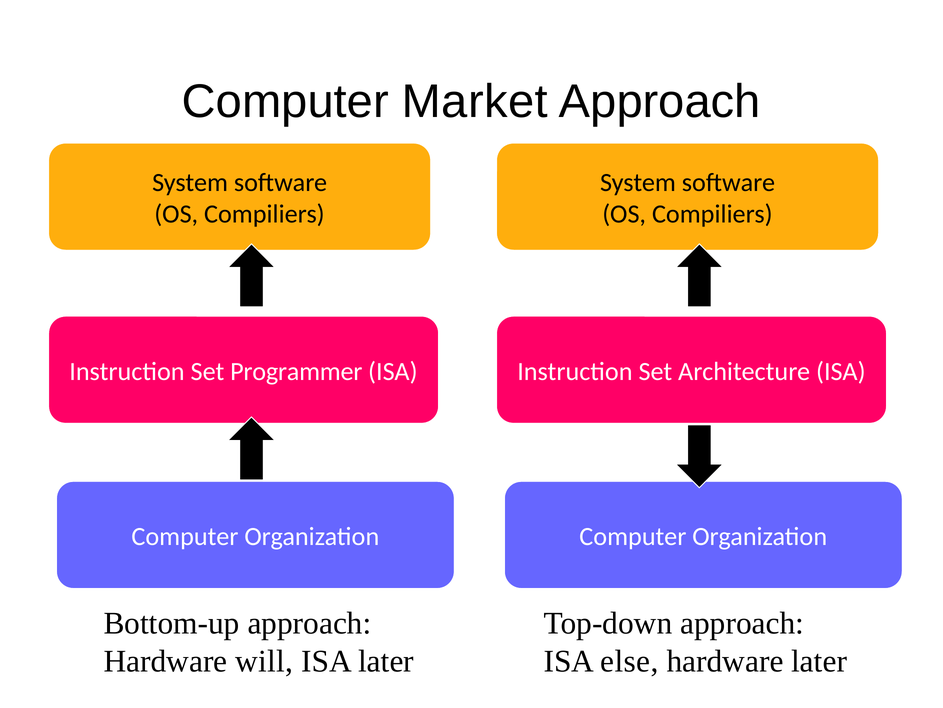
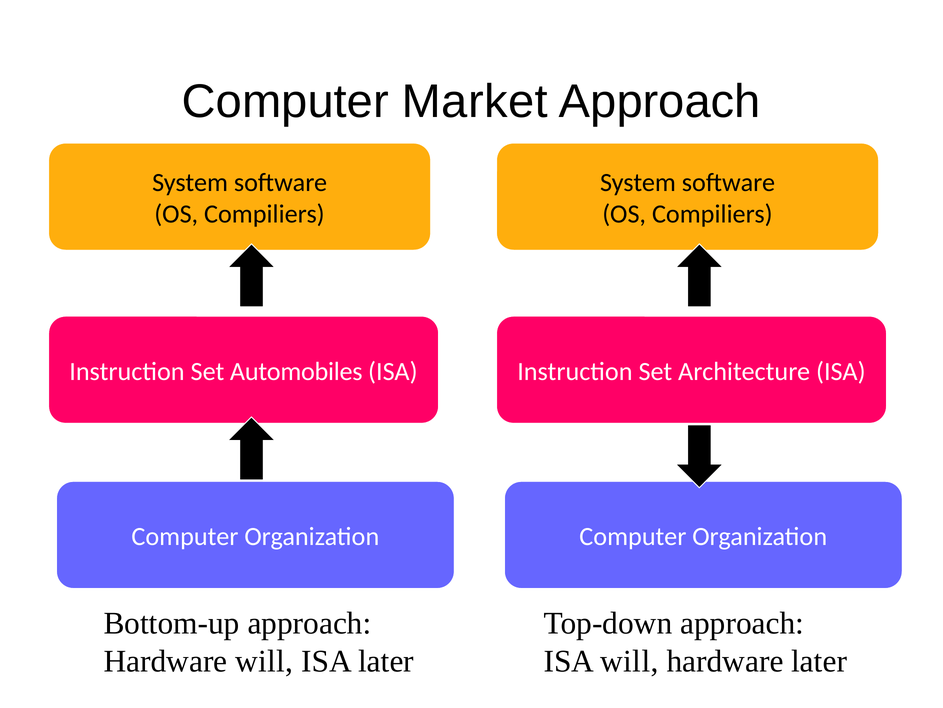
Programmer: Programmer -> Automobiles
ISA else: else -> will
